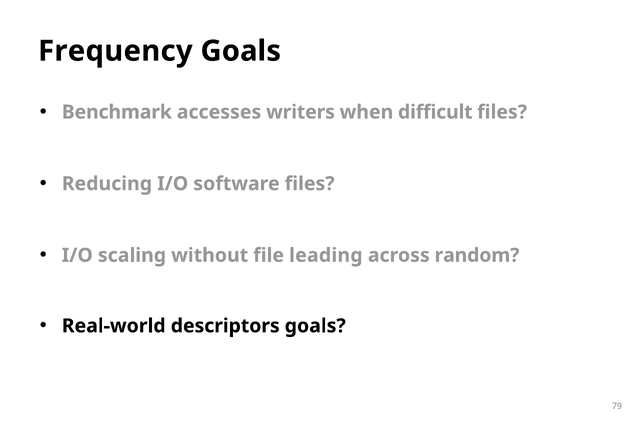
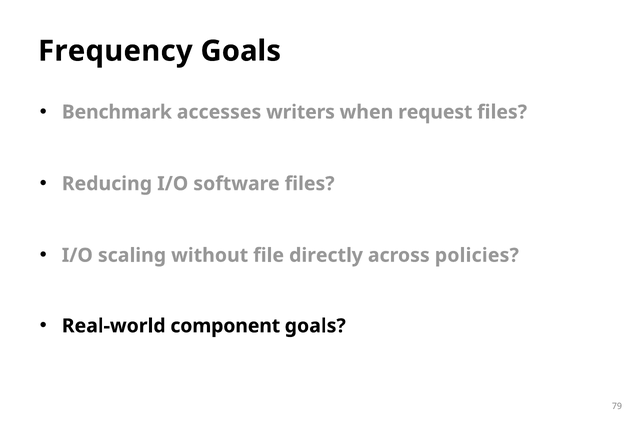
difficult: difficult -> request
leading: leading -> directly
random: random -> policies
descriptors: descriptors -> component
